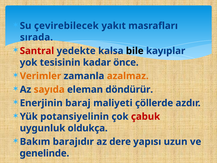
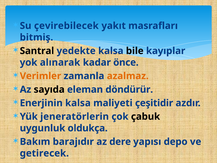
sırada: sırada -> bitmiş
Santral colour: red -> black
tesisinin: tesisinin -> alınarak
sayıda colour: orange -> black
Enerjinin baraj: baraj -> kalsa
çöllerde: çöllerde -> çeşitidir
potansiyelinin: potansiyelinin -> jeneratörlerin
çabuk colour: red -> black
uzun: uzun -> depo
genelinde: genelinde -> getirecek
